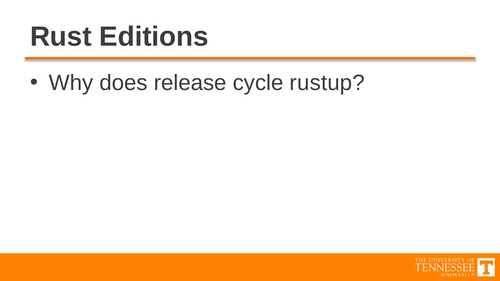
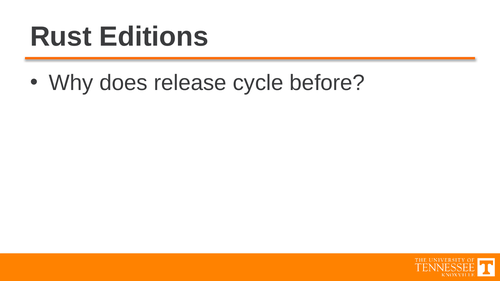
rustup: rustup -> before
